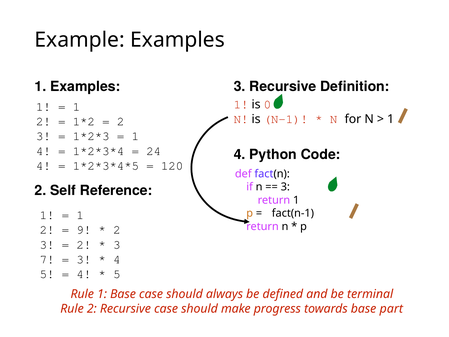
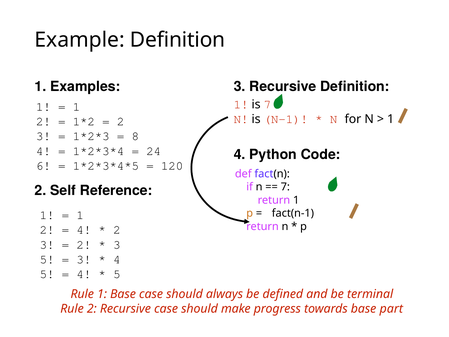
Example Examples: Examples -> Definition
is 0: 0 -> 7
1 at (135, 136): 1 -> 8
4 at (43, 166): 4 -> 6
3 at (285, 187): 3 -> 7
9 at (84, 230): 9 -> 4
7 at (47, 259): 7 -> 5
